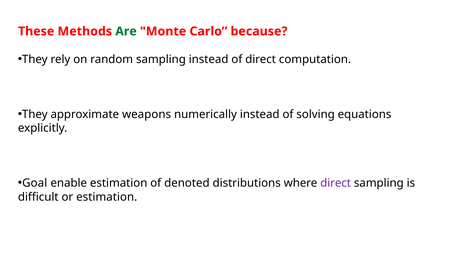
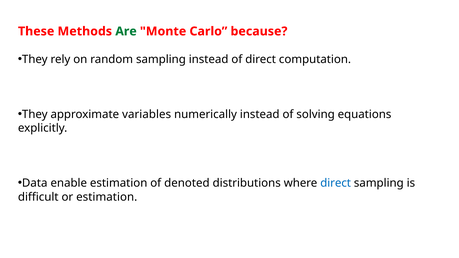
weapons: weapons -> variables
Goal: Goal -> Data
direct at (336, 183) colour: purple -> blue
